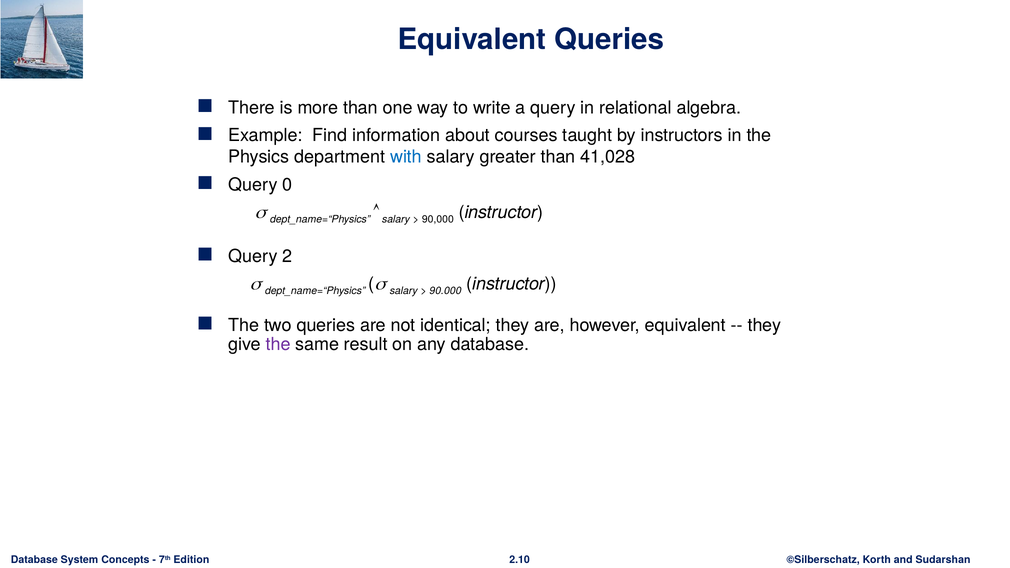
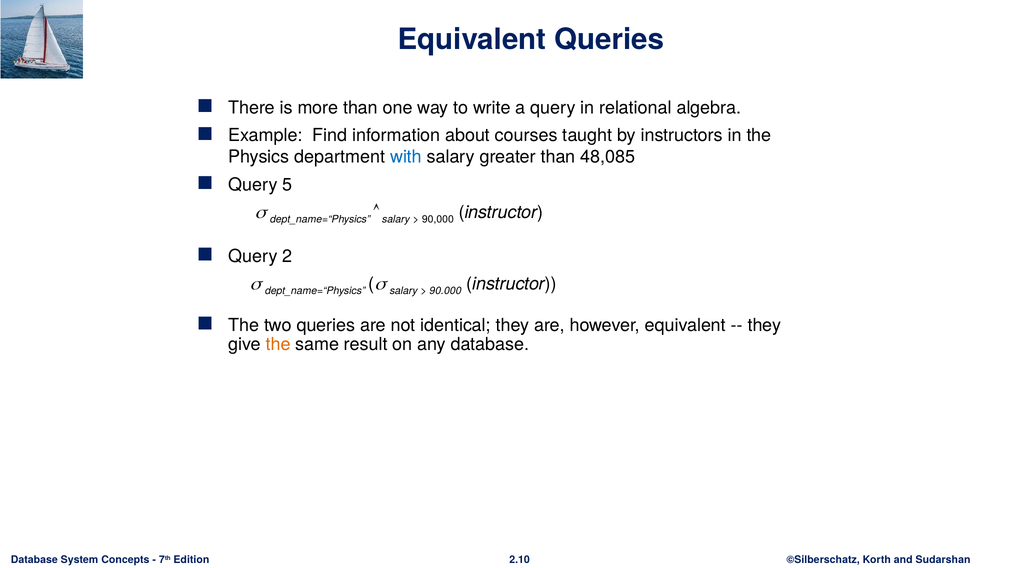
41,028: 41,028 -> 48,085
0: 0 -> 5
the at (278, 345) colour: purple -> orange
